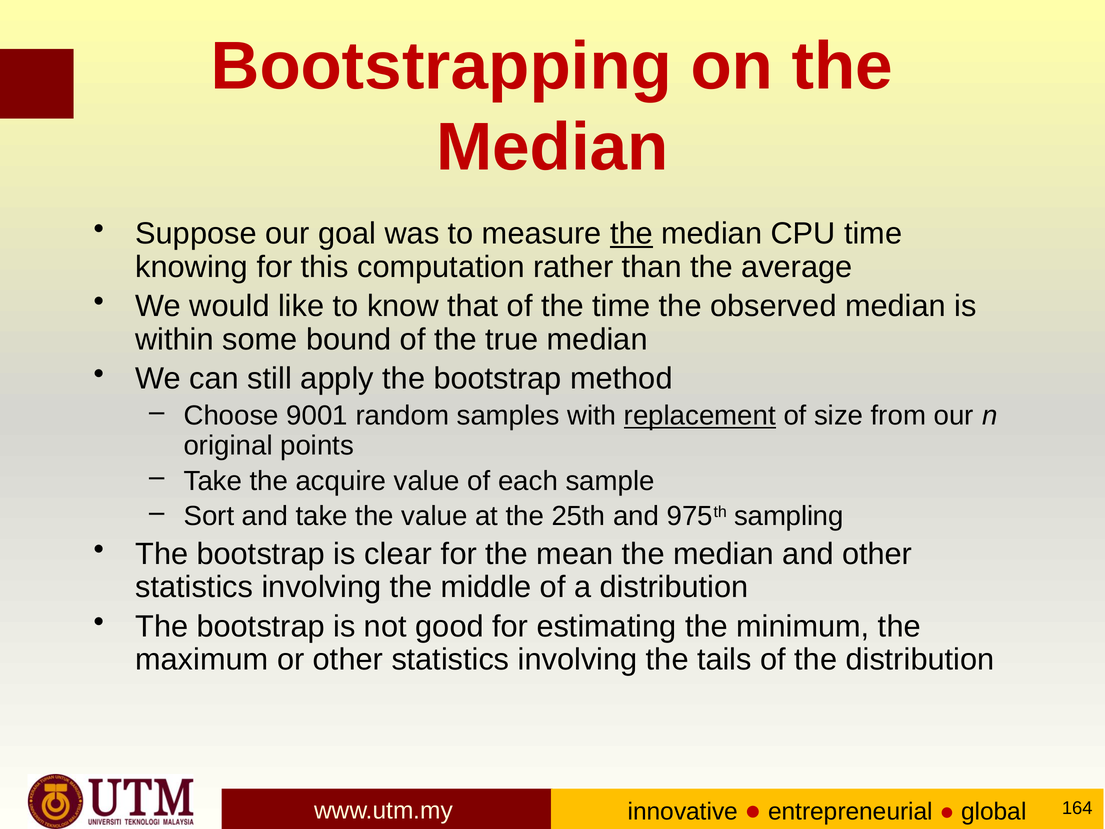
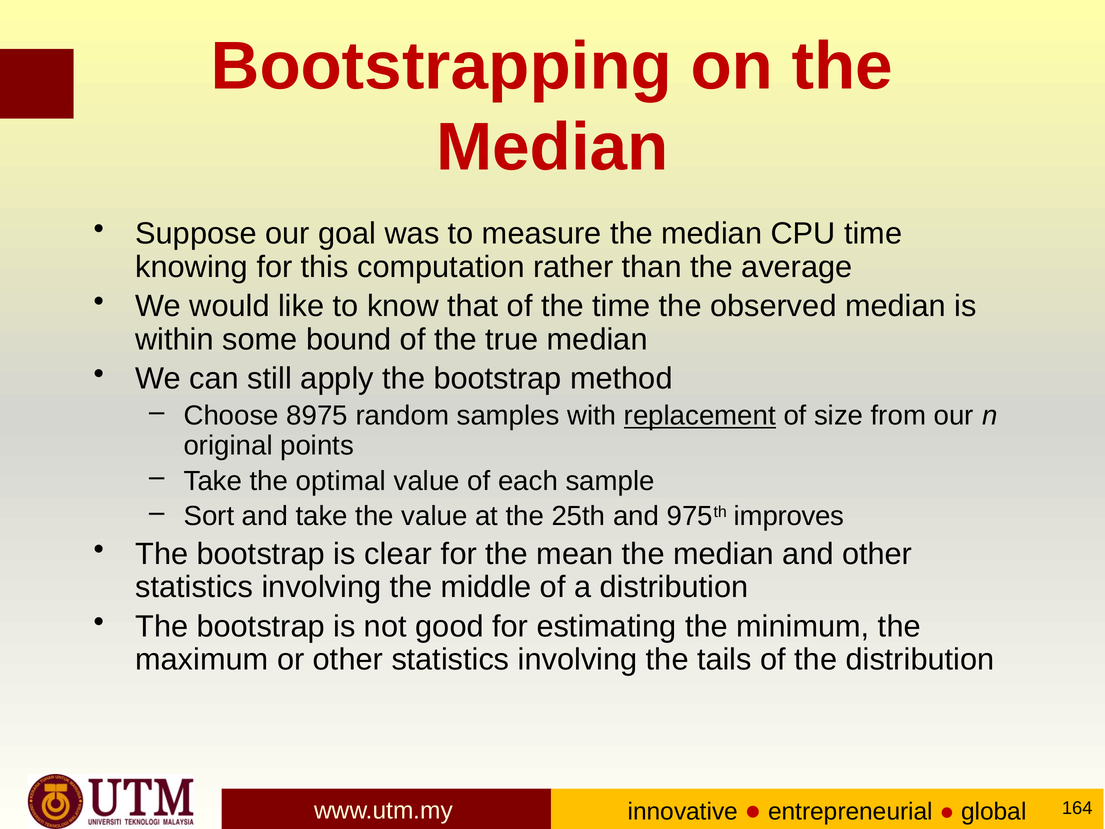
the at (631, 234) underline: present -> none
9001: 9001 -> 8975
acquire: acquire -> optimal
sampling: sampling -> improves
